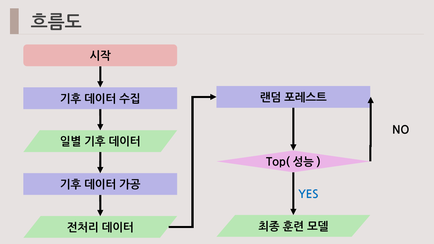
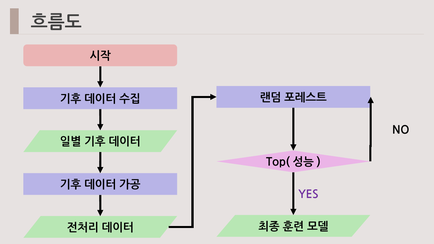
YES colour: blue -> purple
